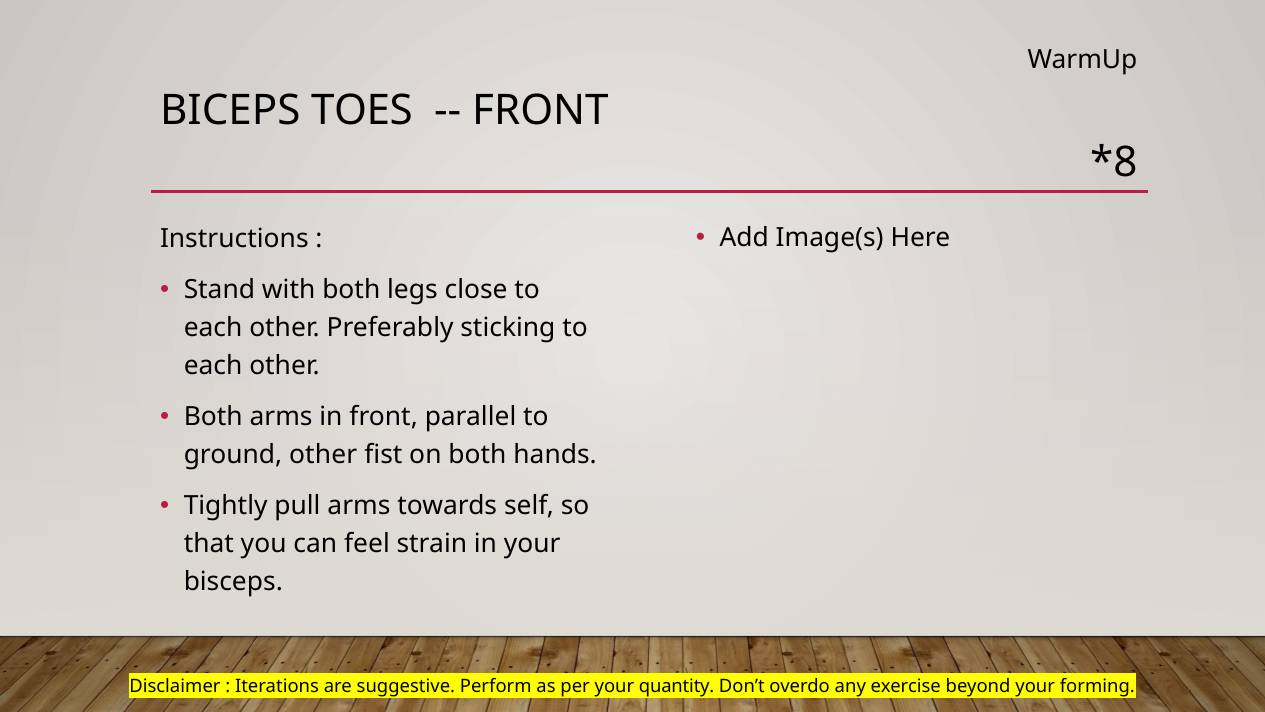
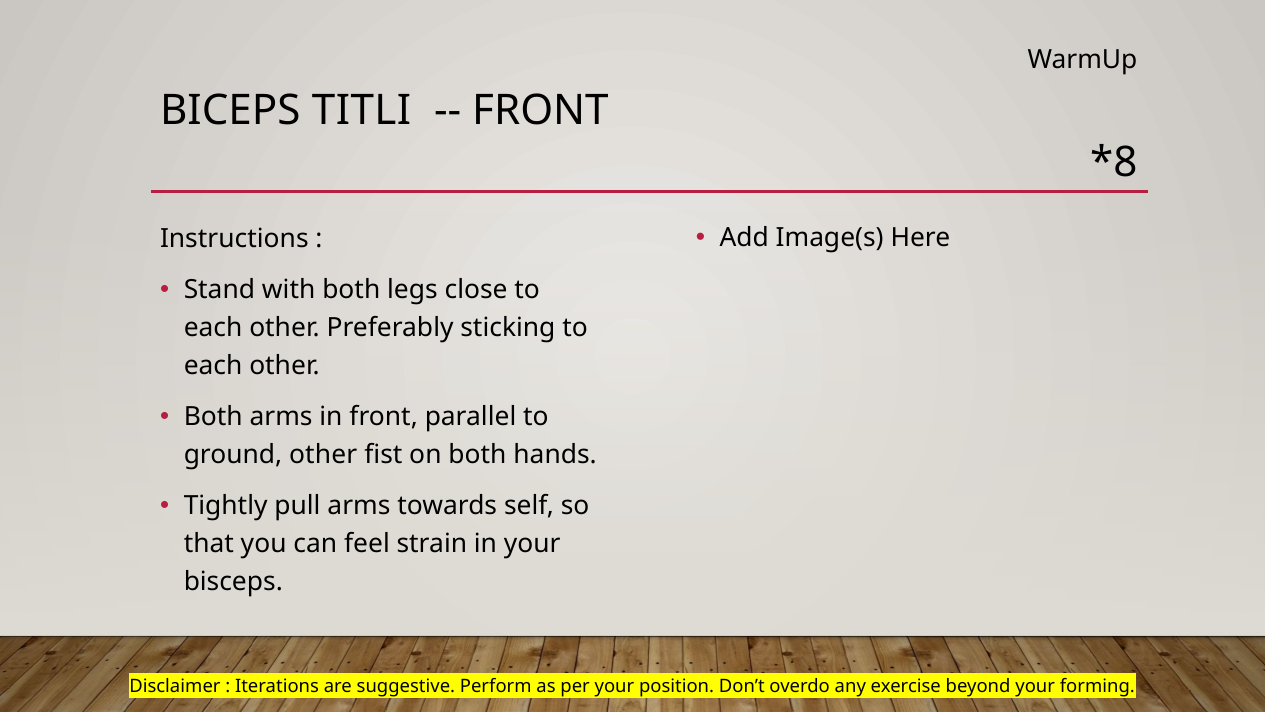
TOES: TOES -> TITLI
quantity: quantity -> position
